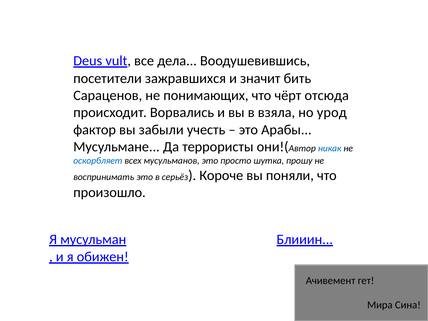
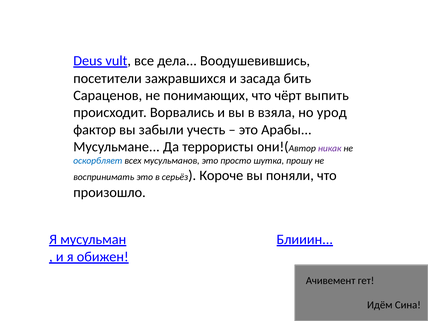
значит: значит -> засада
отсюда: отсюда -> выпить
никак colour: blue -> purple
Мира: Мира -> Идём
